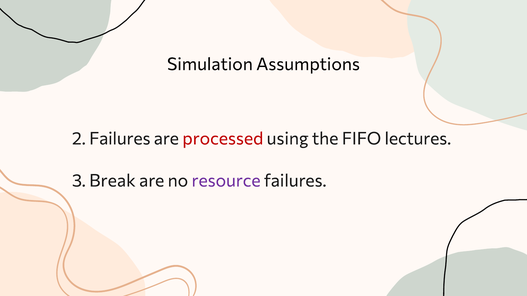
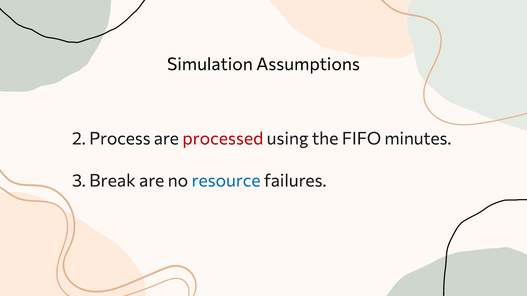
2 Failures: Failures -> Process
lectures: lectures -> minutes
resource colour: purple -> blue
